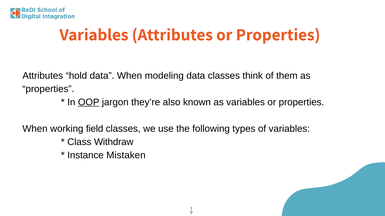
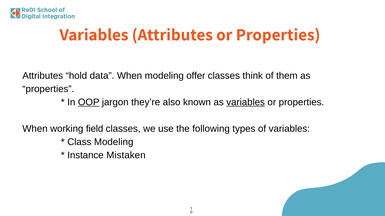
modeling data: data -> offer
variables at (246, 102) underline: none -> present
Class Withdraw: Withdraw -> Modeling
